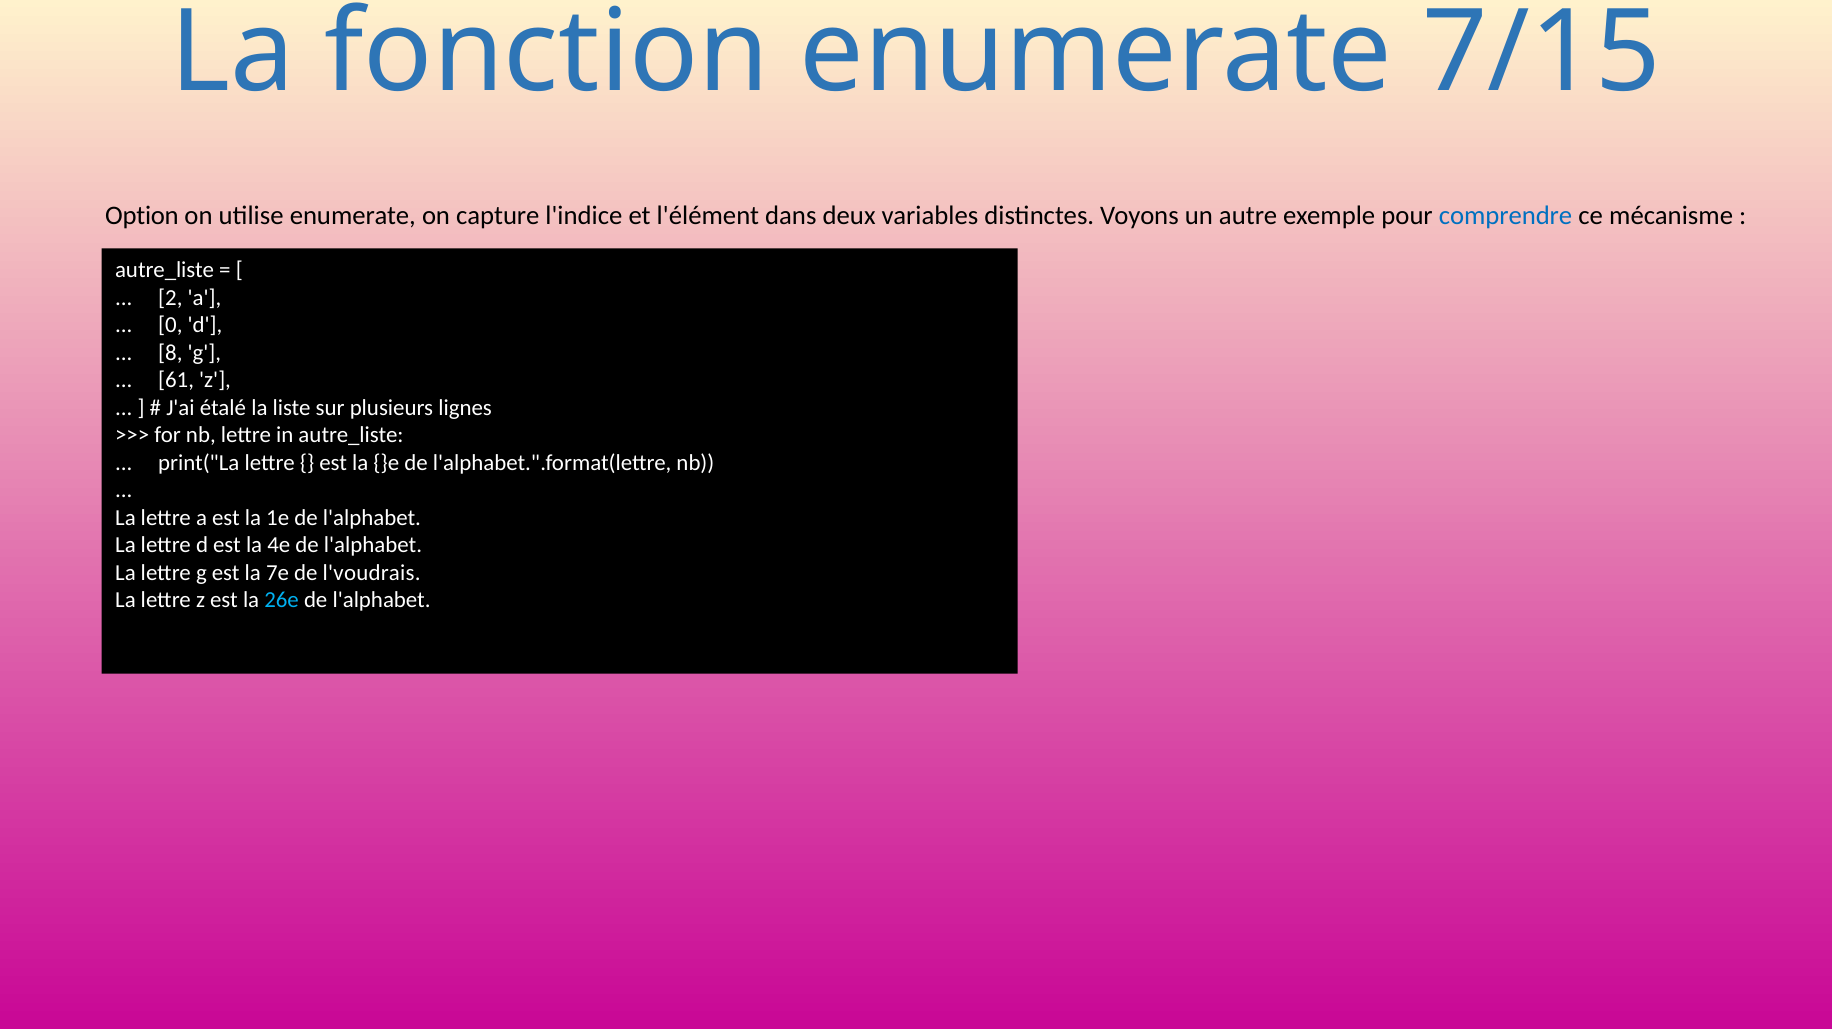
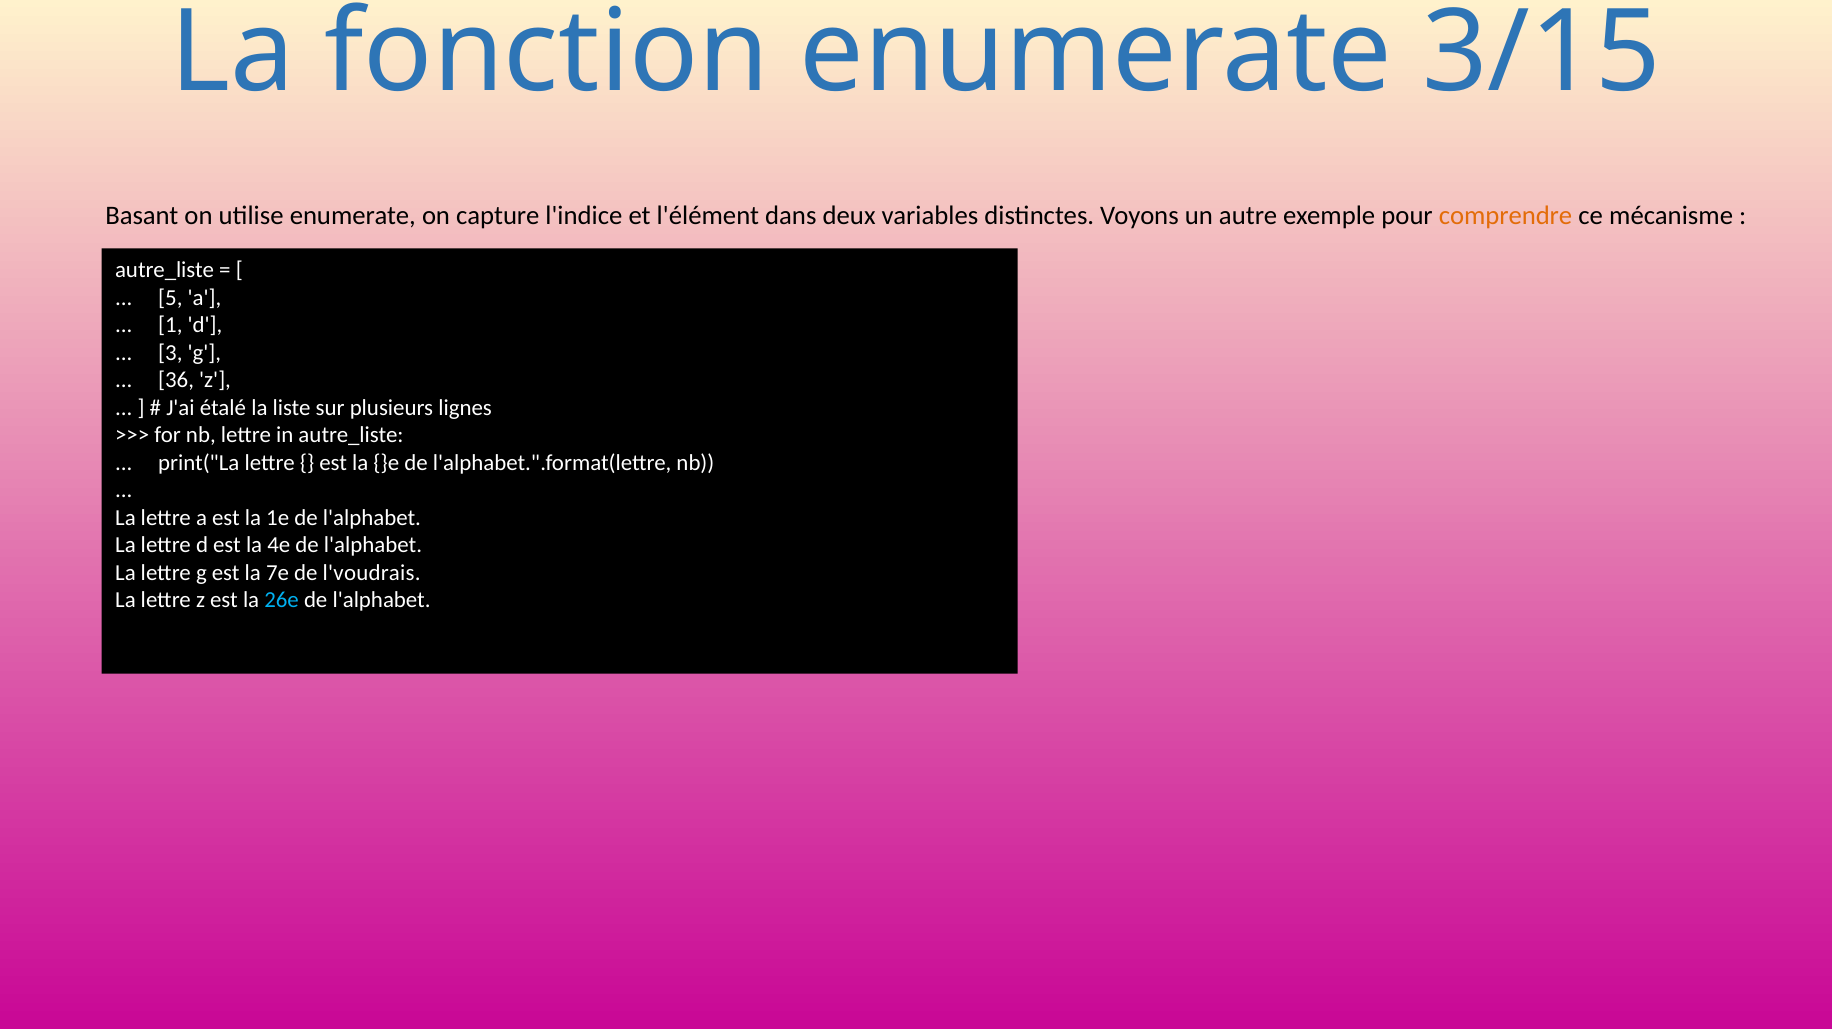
7/15: 7/15 -> 3/15
Option: Option -> Basant
comprendre colour: blue -> orange
2: 2 -> 5
0: 0 -> 1
8: 8 -> 3
61: 61 -> 36
